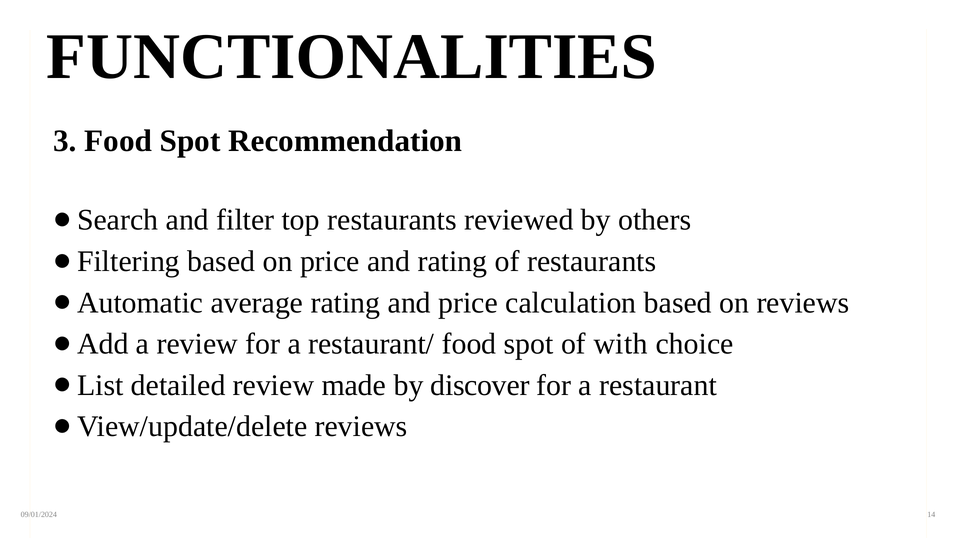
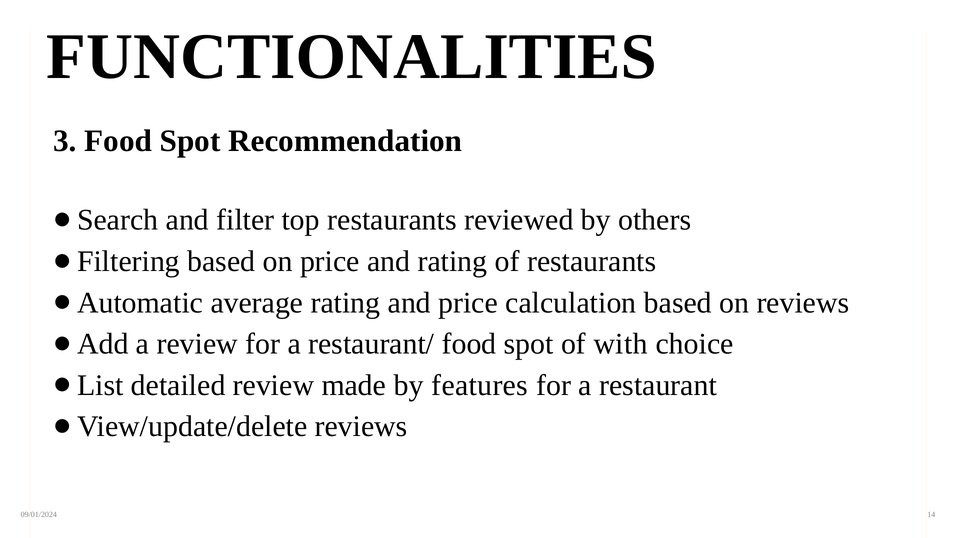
discover: discover -> features
